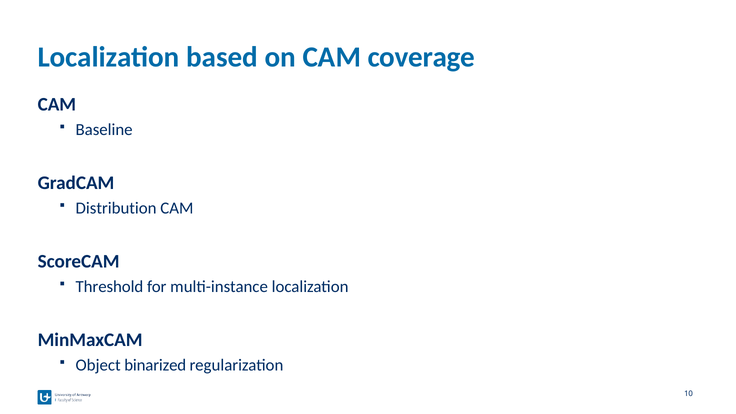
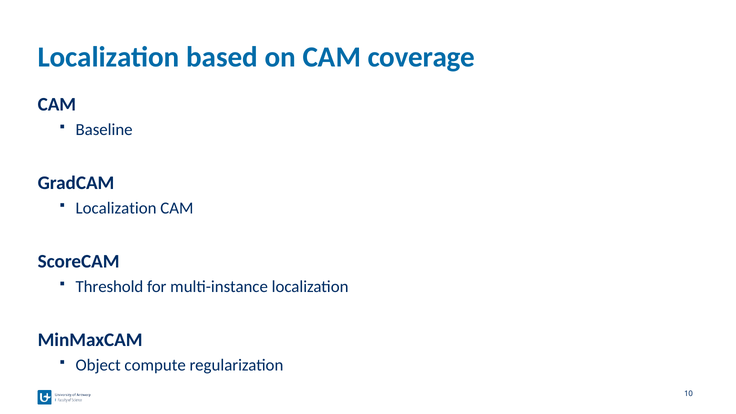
Distribution at (116, 208): Distribution -> Localization
binarized: binarized -> compute
